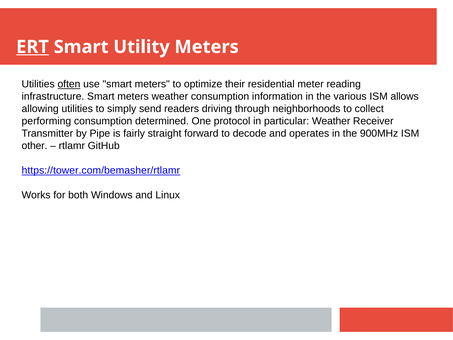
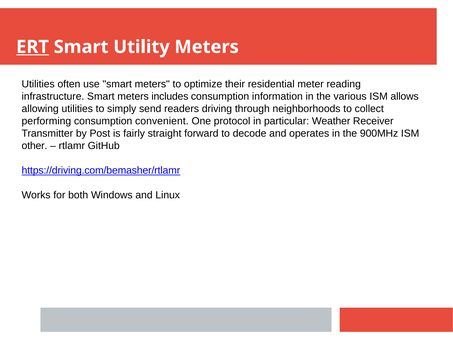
often underline: present -> none
meters weather: weather -> includes
determined: determined -> convenient
Pipe: Pipe -> Post
https://tower.com/bemasher/rtlamr: https://tower.com/bemasher/rtlamr -> https://driving.com/bemasher/rtlamr
